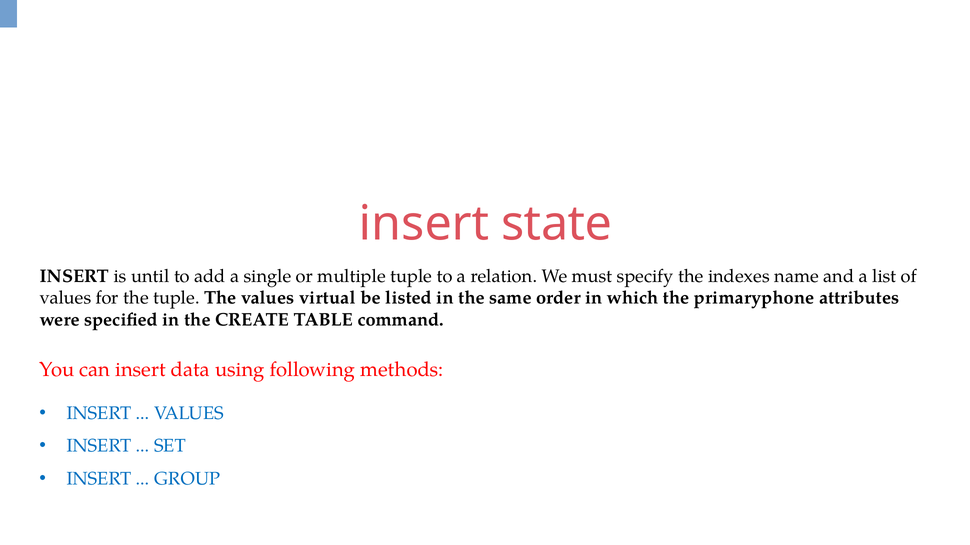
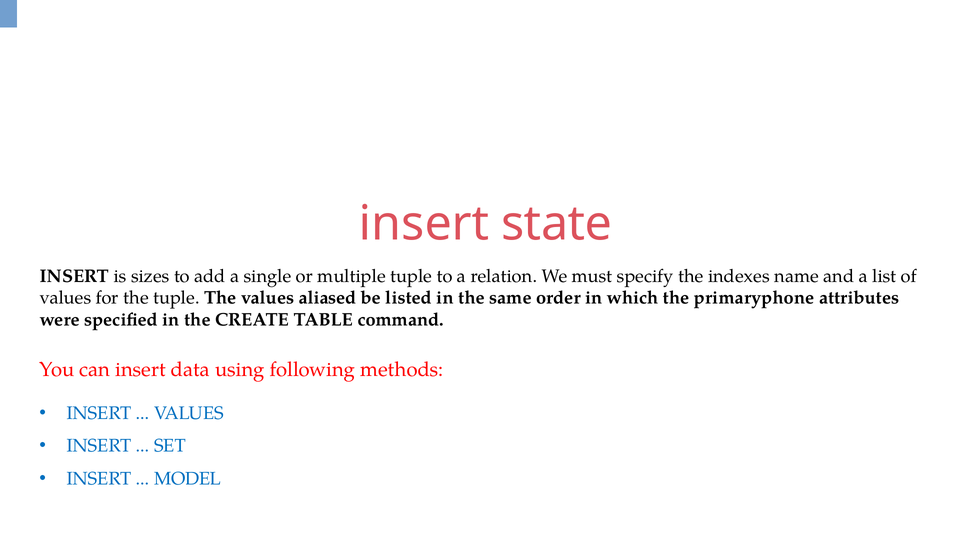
until: until -> sizes
virtual: virtual -> aliased
GROUP: GROUP -> MODEL
